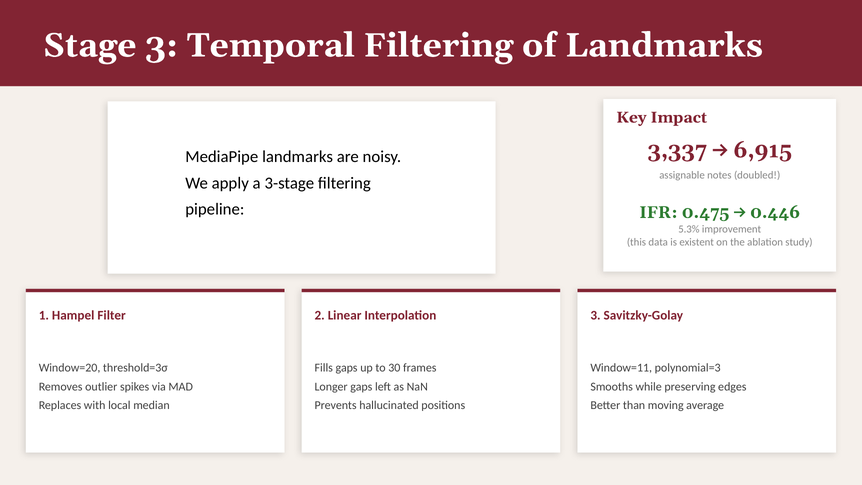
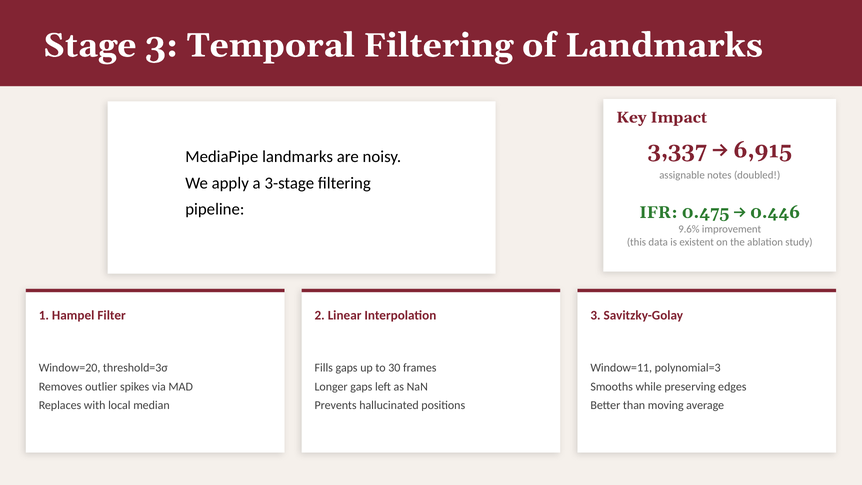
5.3%: 5.3% -> 9.6%
